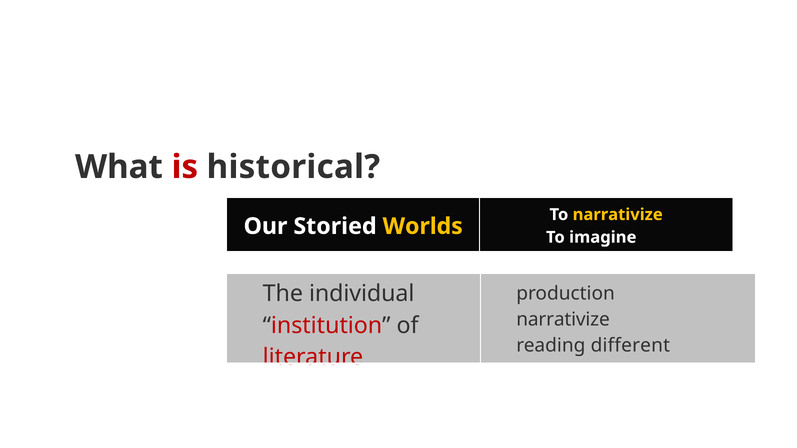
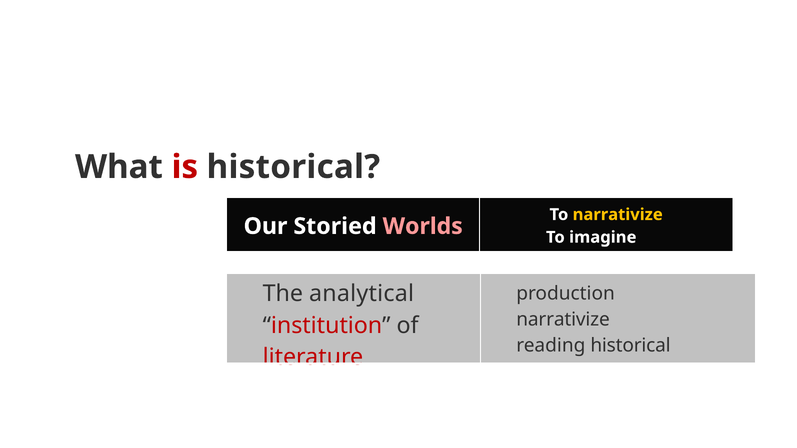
Worlds colour: yellow -> pink
individual: individual -> analytical
reading different: different -> historical
